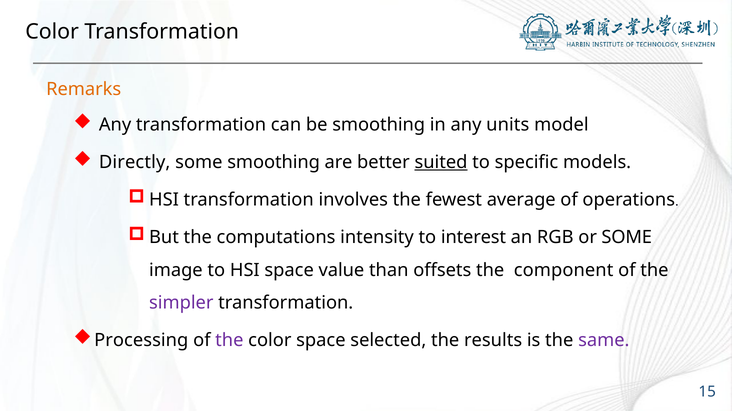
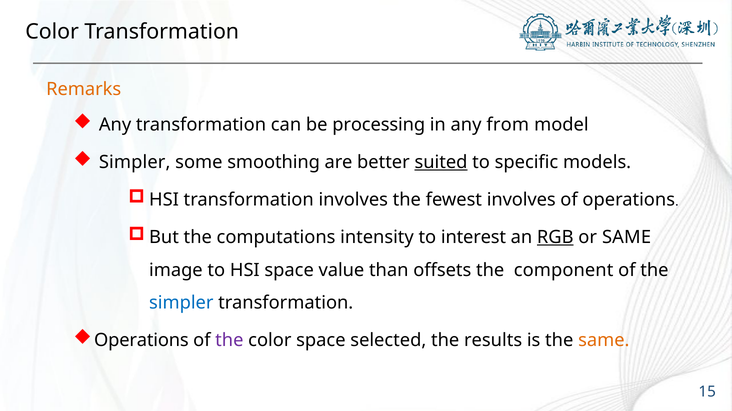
be smoothing: smoothing -> processing
units: units -> from
Directly at (135, 163): Directly -> Simpler
fewest average: average -> involves
RGB underline: none -> present
or SOME: SOME -> SAME
simpler at (181, 303) colour: purple -> blue
Processing at (141, 341): Processing -> Operations
same at (604, 341) colour: purple -> orange
